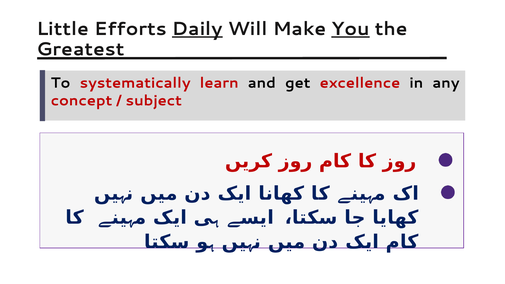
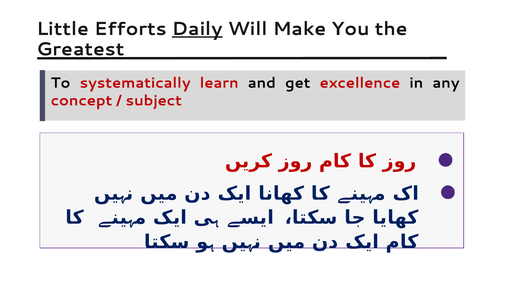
You underline: present -> none
